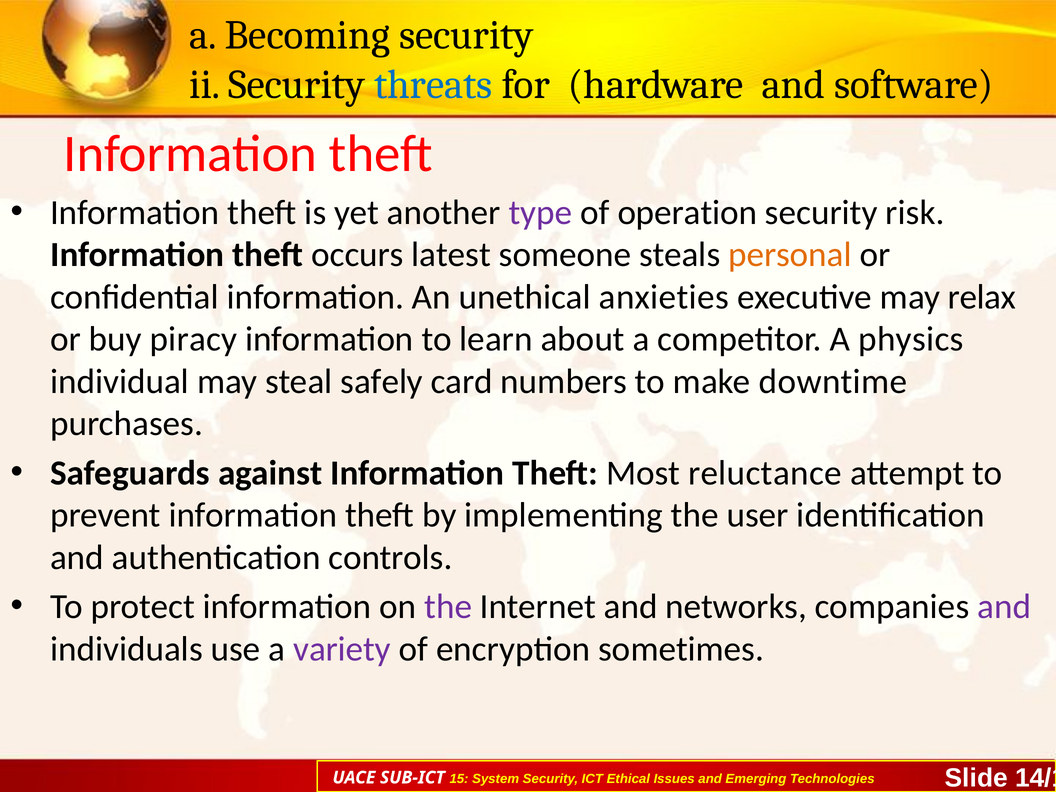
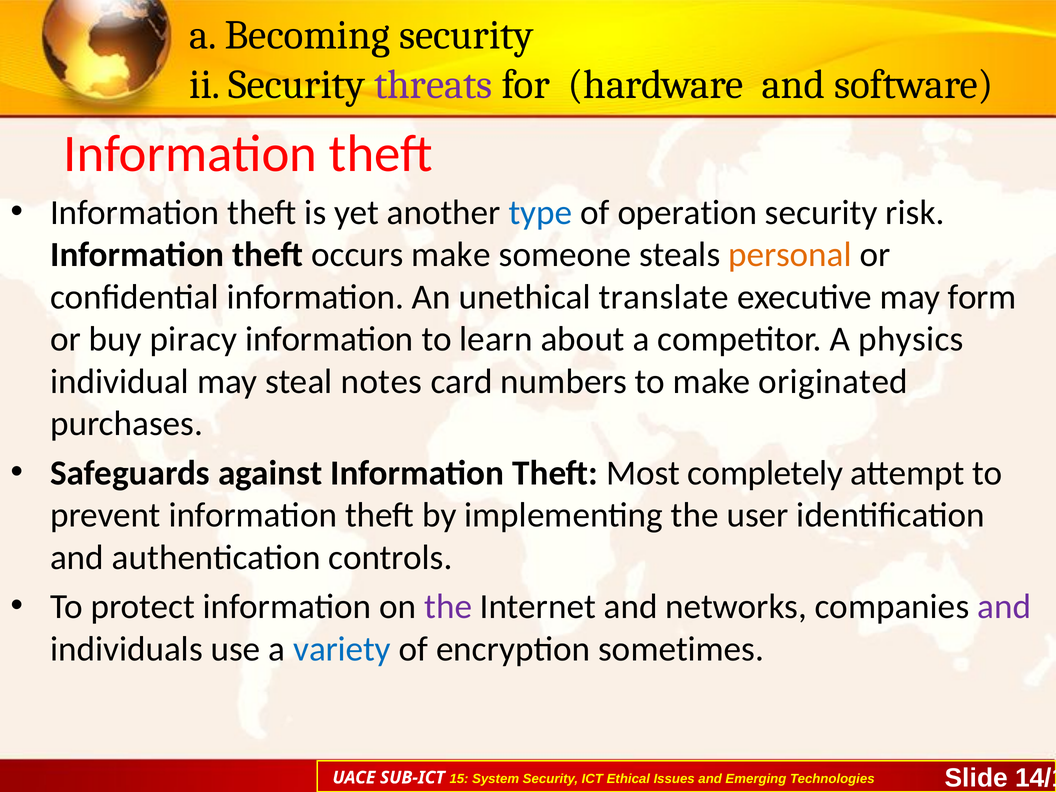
threats colour: blue -> purple
type colour: purple -> blue
occurs latest: latest -> make
anxieties: anxieties -> translate
relax: relax -> form
safely: safely -> notes
downtime: downtime -> originated
reluctance: reluctance -> completely
variety colour: purple -> blue
